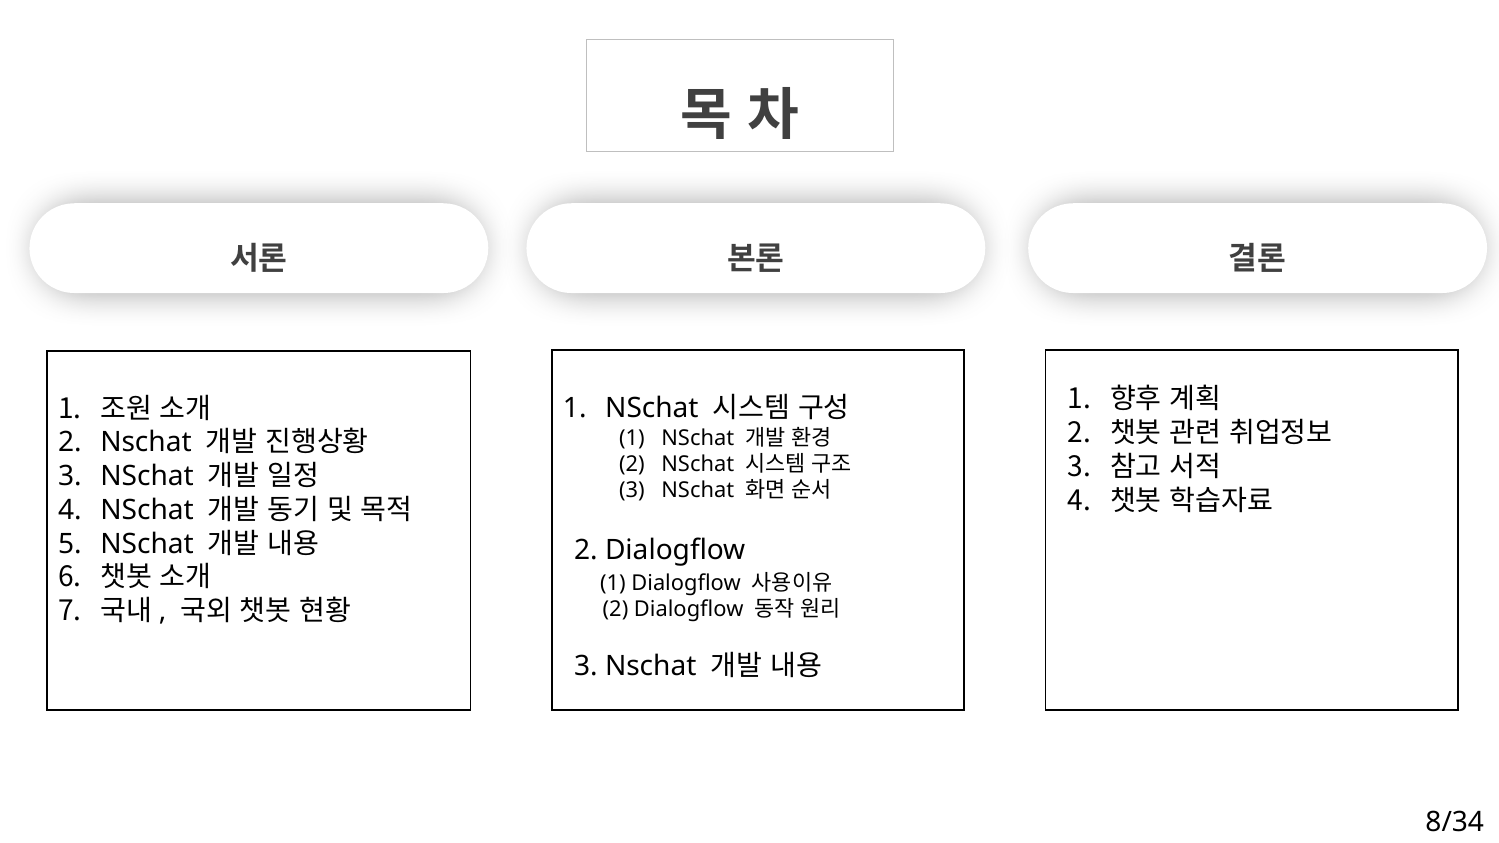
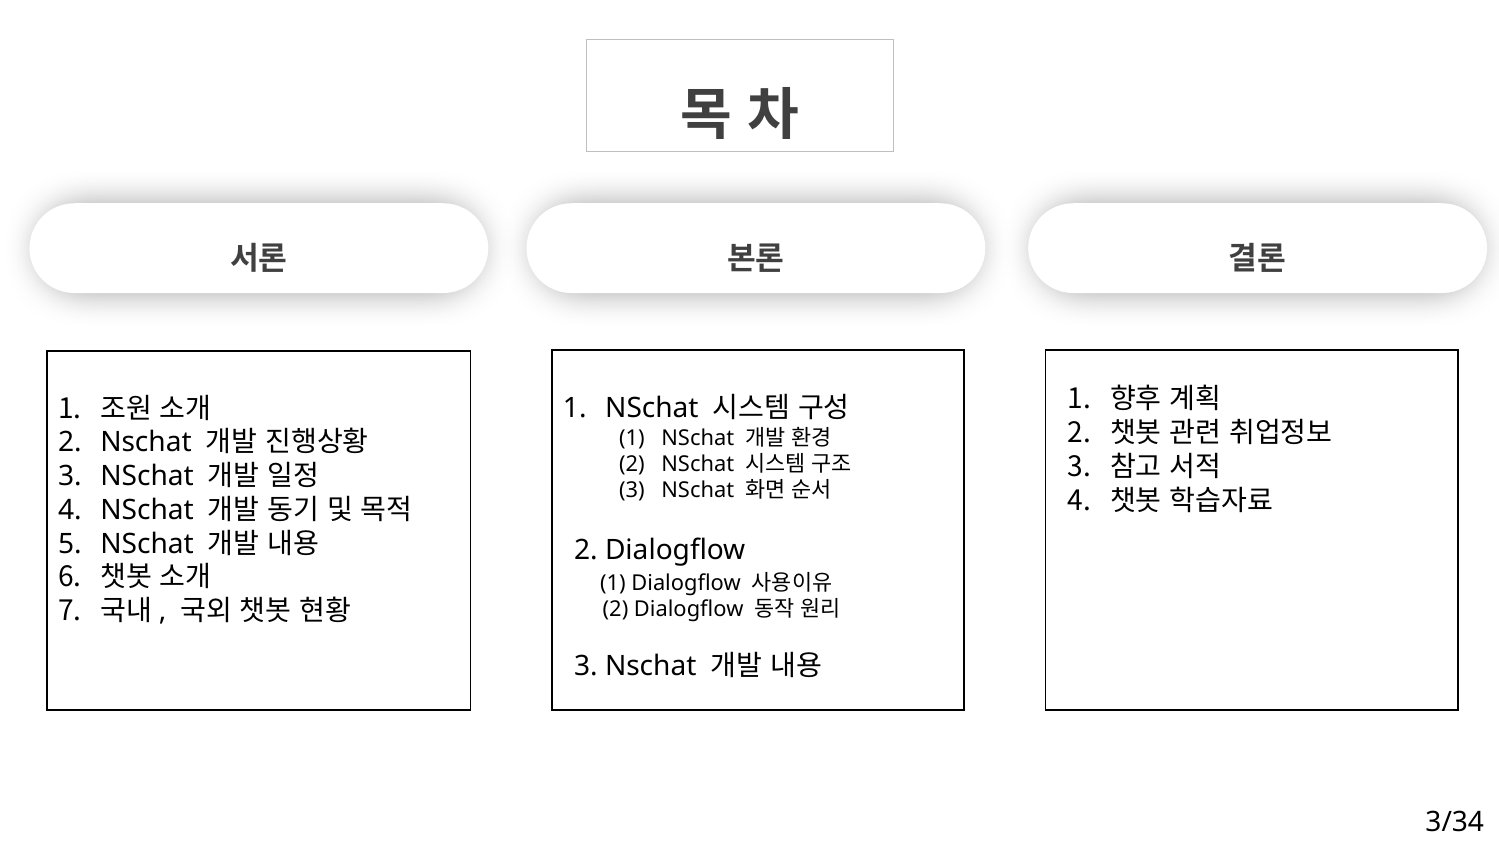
8/34: 8/34 -> 3/34
